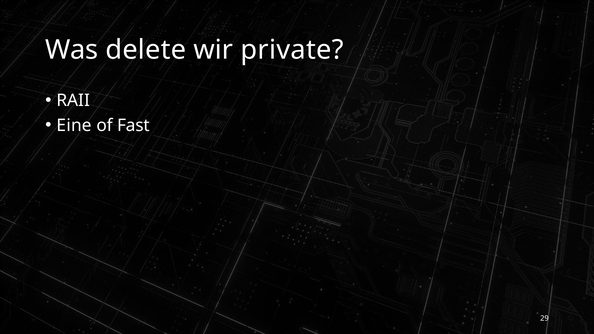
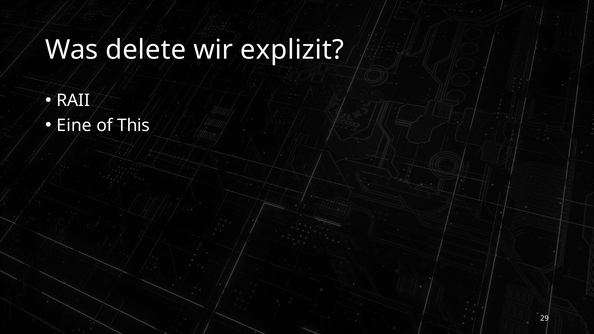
private: private -> explizit
Fast: Fast -> This
